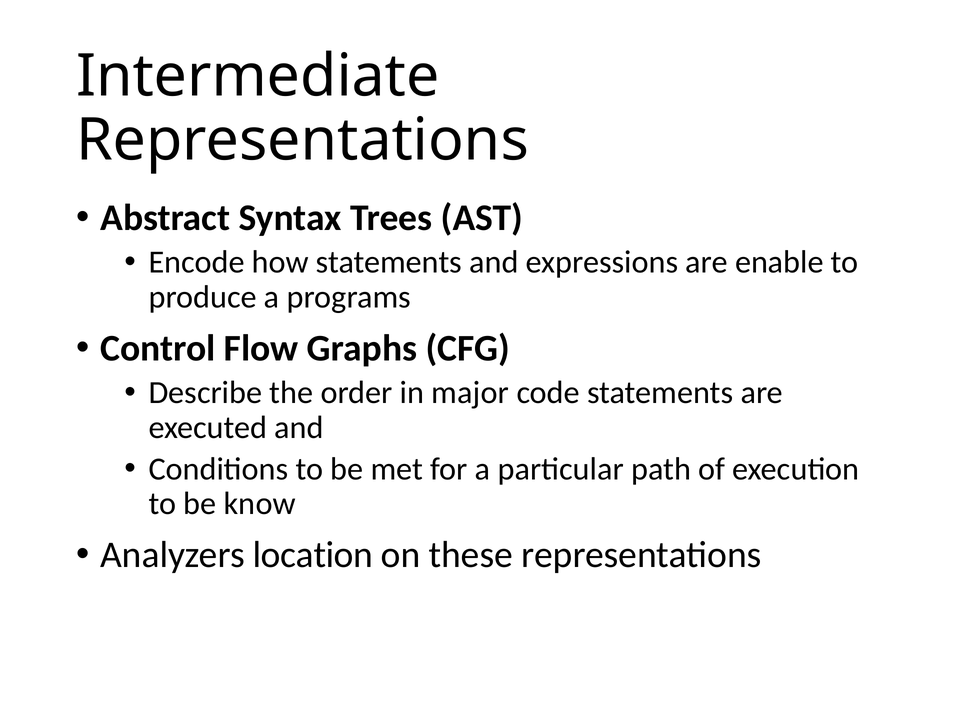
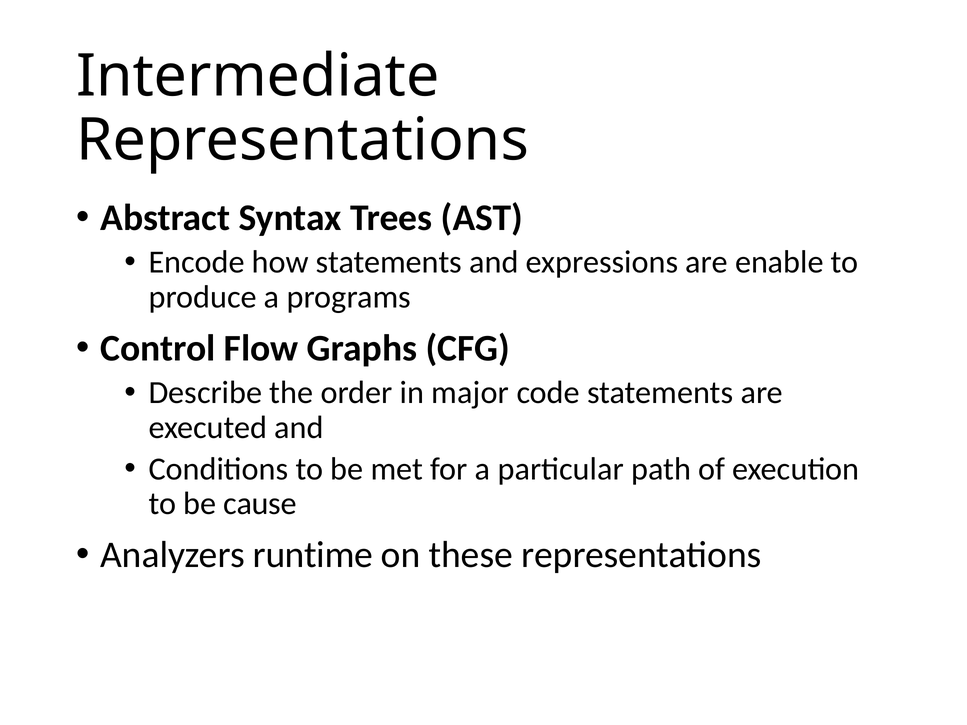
know: know -> cause
location: location -> runtime
